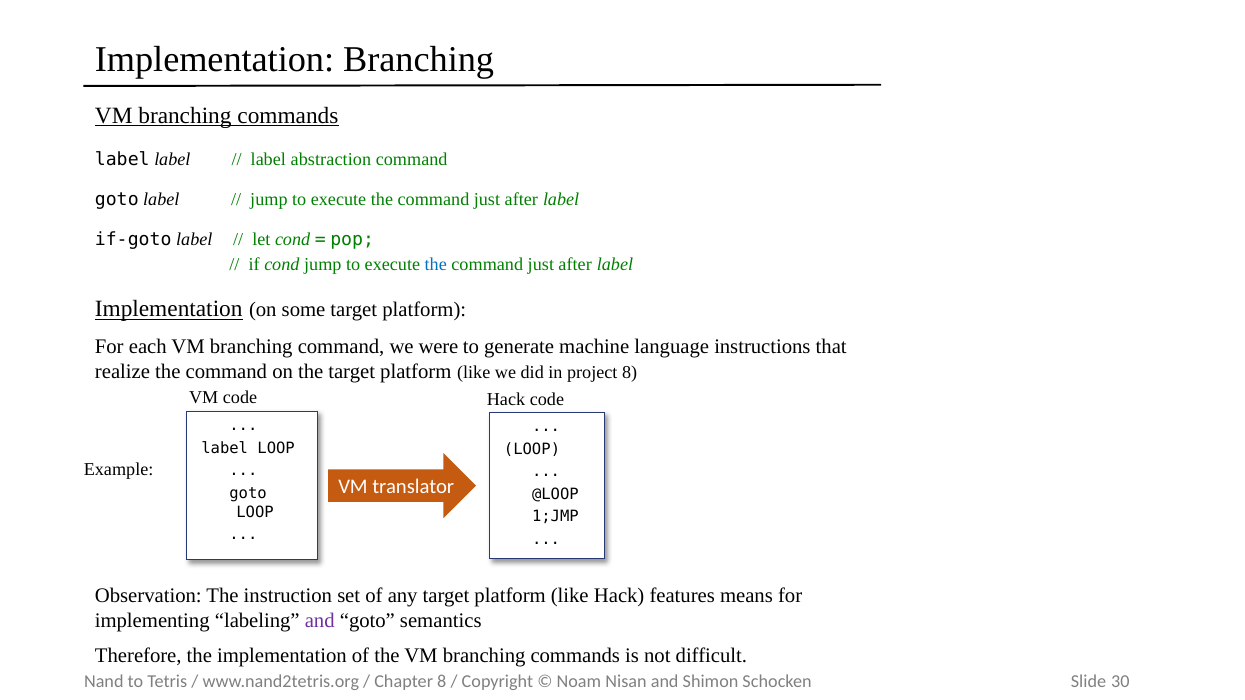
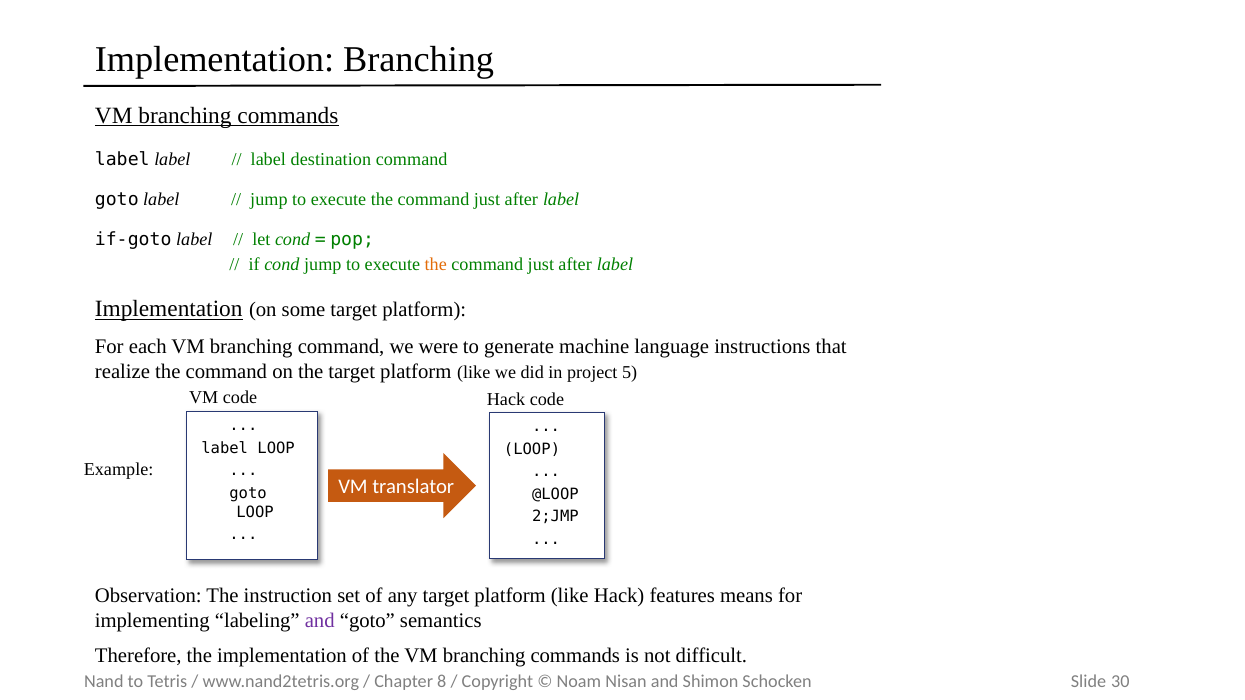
abstraction: abstraction -> destination
the at (436, 265) colour: blue -> orange
project 8: 8 -> 5
1;JMP: 1;JMP -> 2;JMP
